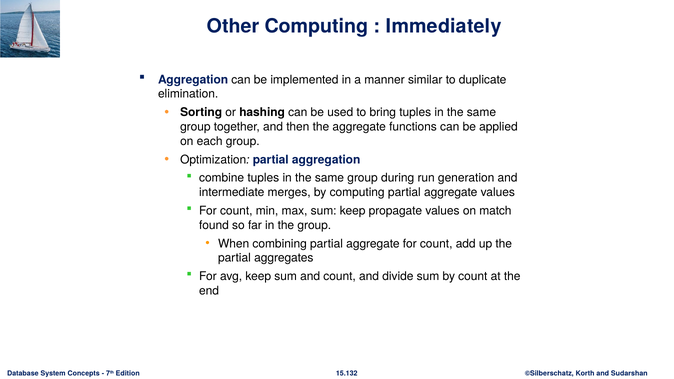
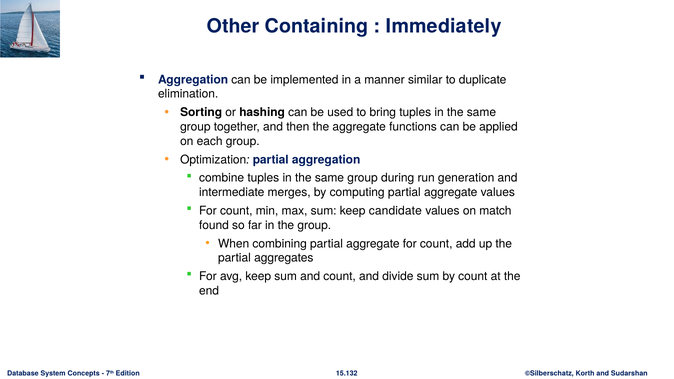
Other Computing: Computing -> Containing
propagate: propagate -> candidate
